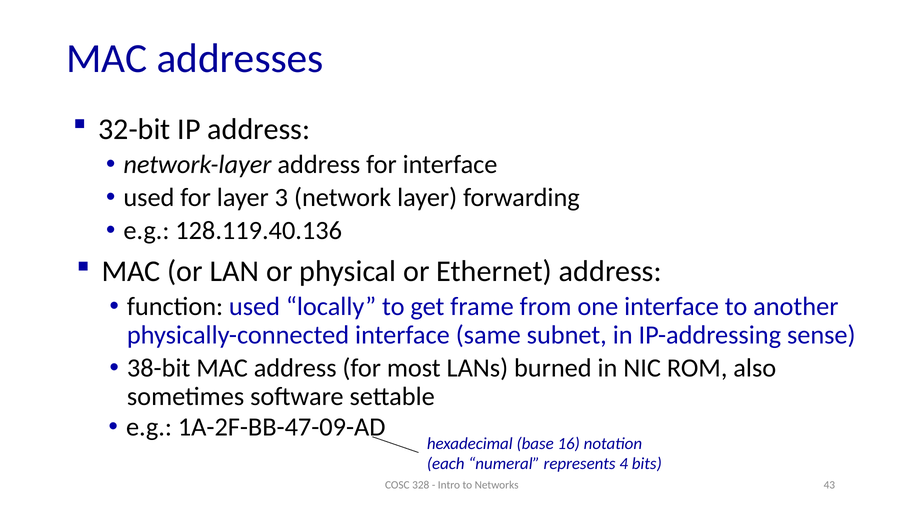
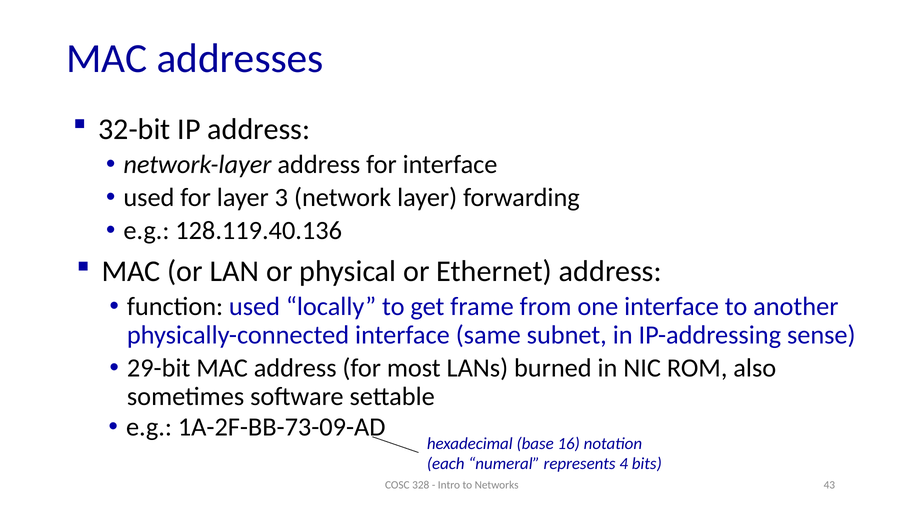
38-bit: 38-bit -> 29-bit
1A-2F-BB-47-09-AD: 1A-2F-BB-47-09-AD -> 1A-2F-BB-73-09-AD
